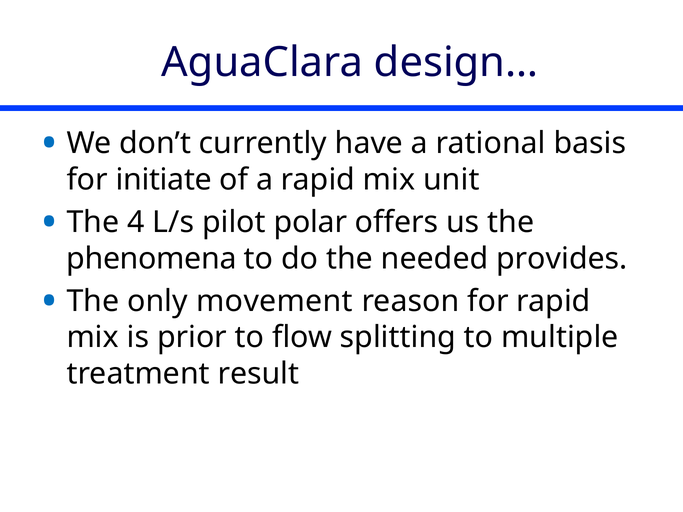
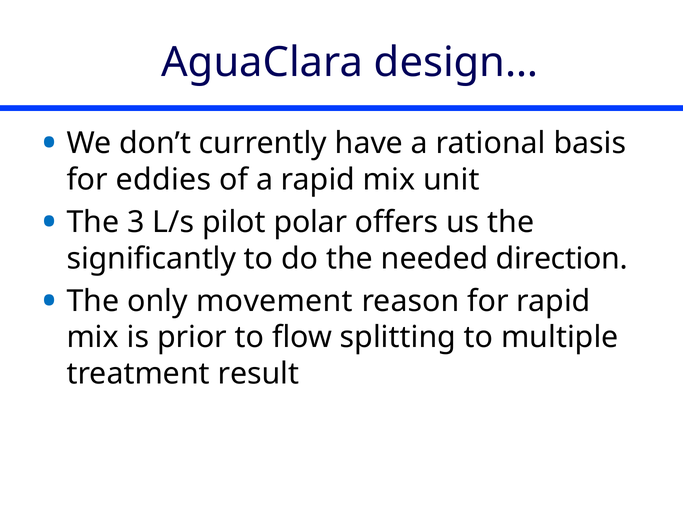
initiate: initiate -> eddies
4: 4 -> 3
phenomena: phenomena -> significantly
provides: provides -> direction
